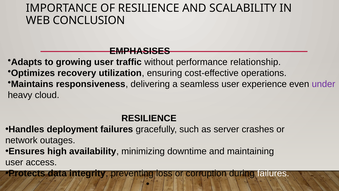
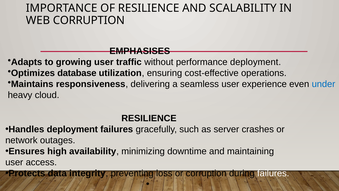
WEB CONCLUSION: CONCLUSION -> CORRUPTION
performance relationship: relationship -> deployment
recovery: recovery -> database
under colour: purple -> blue
